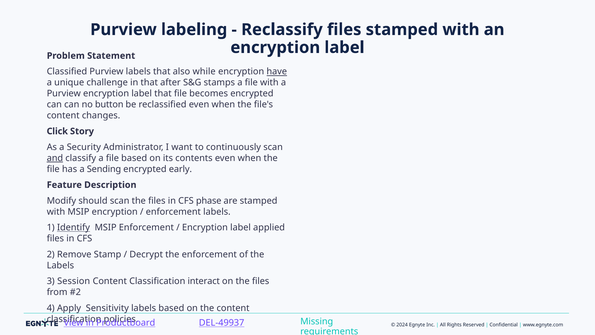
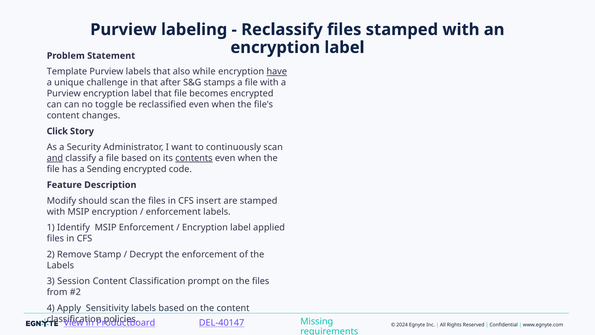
Classified: Classified -> Template
button: button -> toggle
contents underline: none -> present
early: early -> code
phase: phase -> insert
Identify underline: present -> none
interact: interact -> prompt
DEL-49937: DEL-49937 -> DEL-40147
